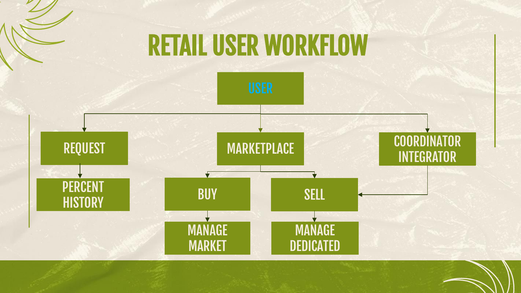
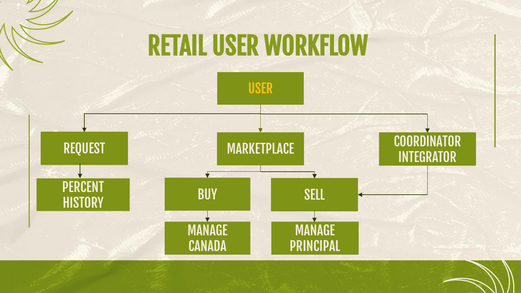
USER at (260, 89) colour: light blue -> yellow
DEDICATED: DEDICATED -> PRINCIPAL
MARKET: MARKET -> CANADA
